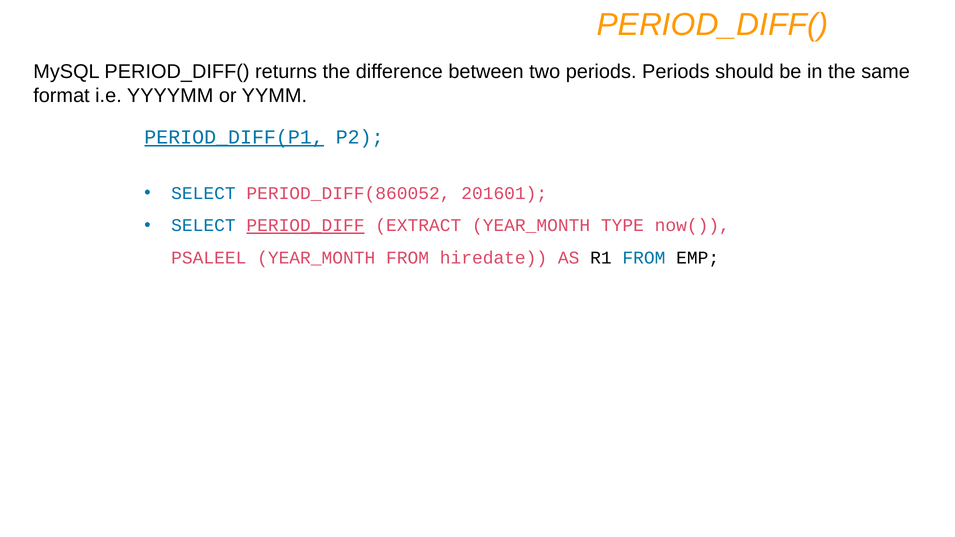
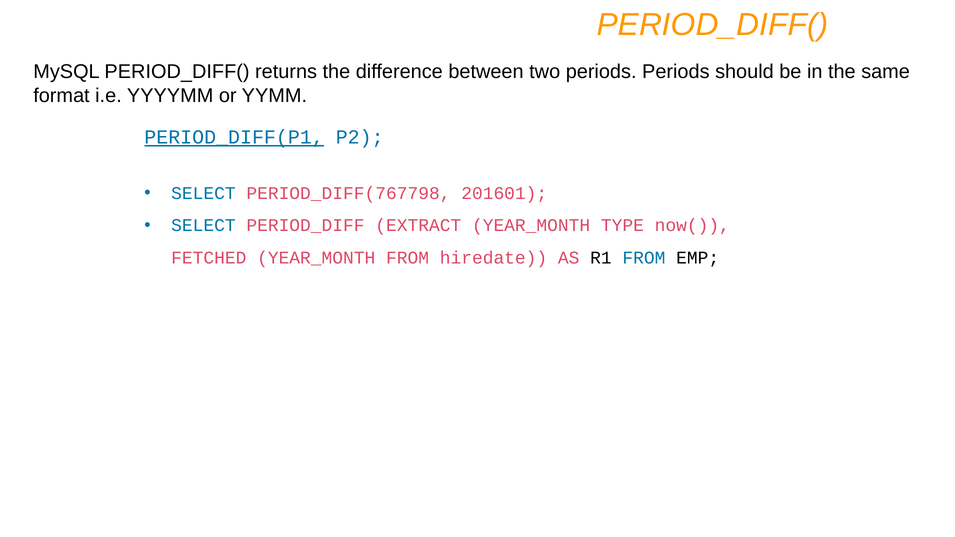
PERIOD_DIFF(860052: PERIOD_DIFF(860052 -> PERIOD_DIFF(767798
PERIOD_DIFF underline: present -> none
PSALEEL: PSALEEL -> FETCHED
